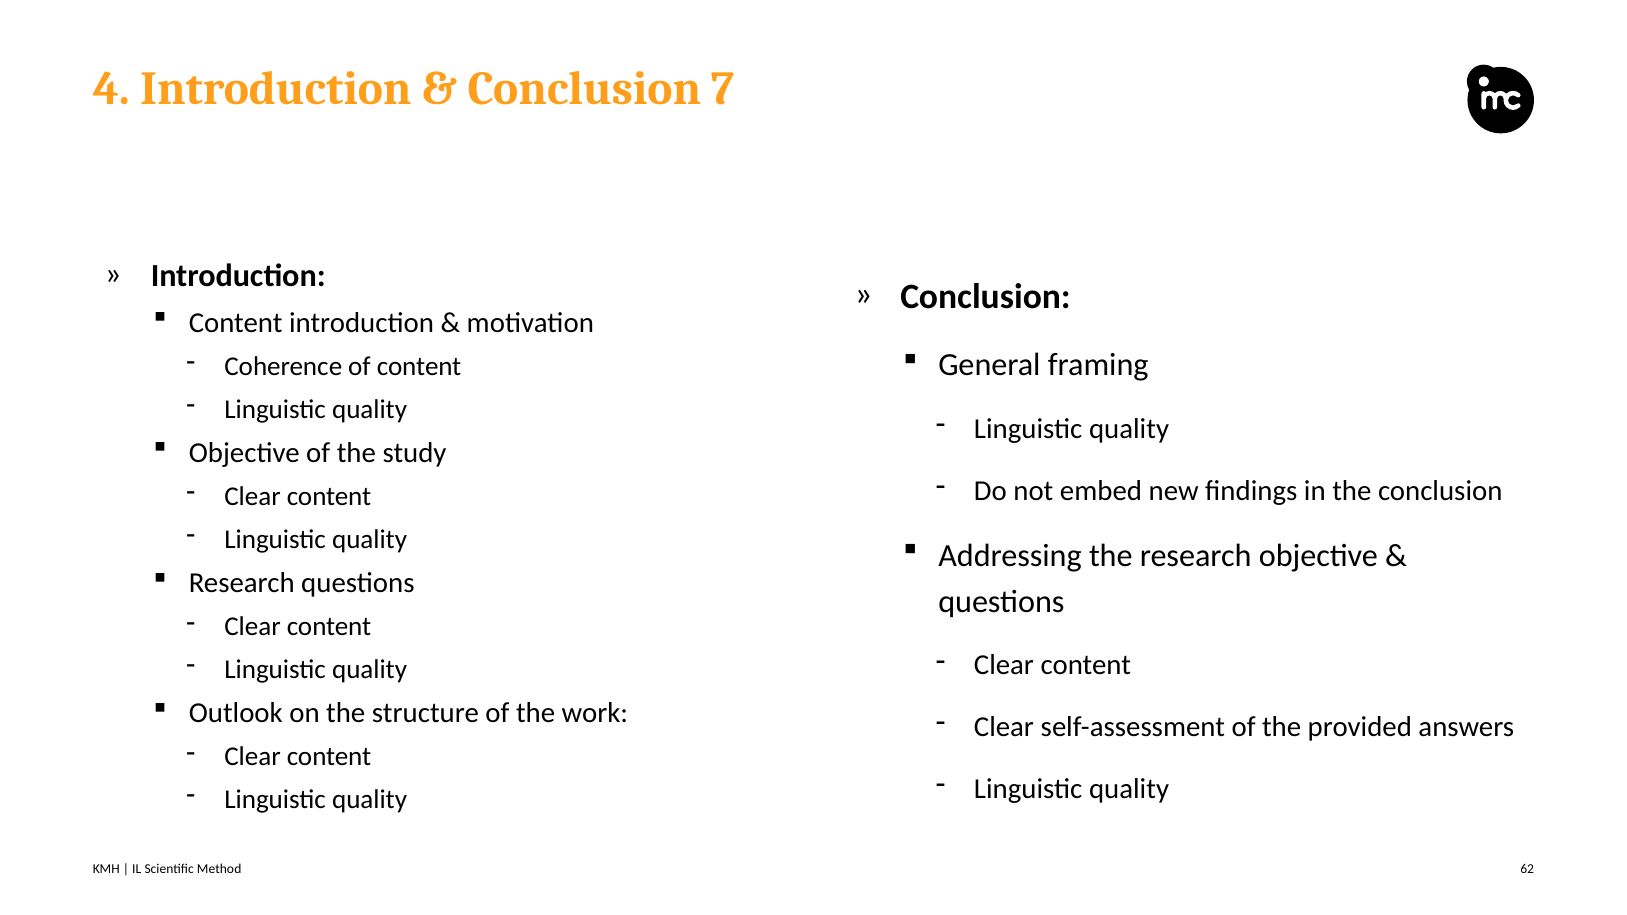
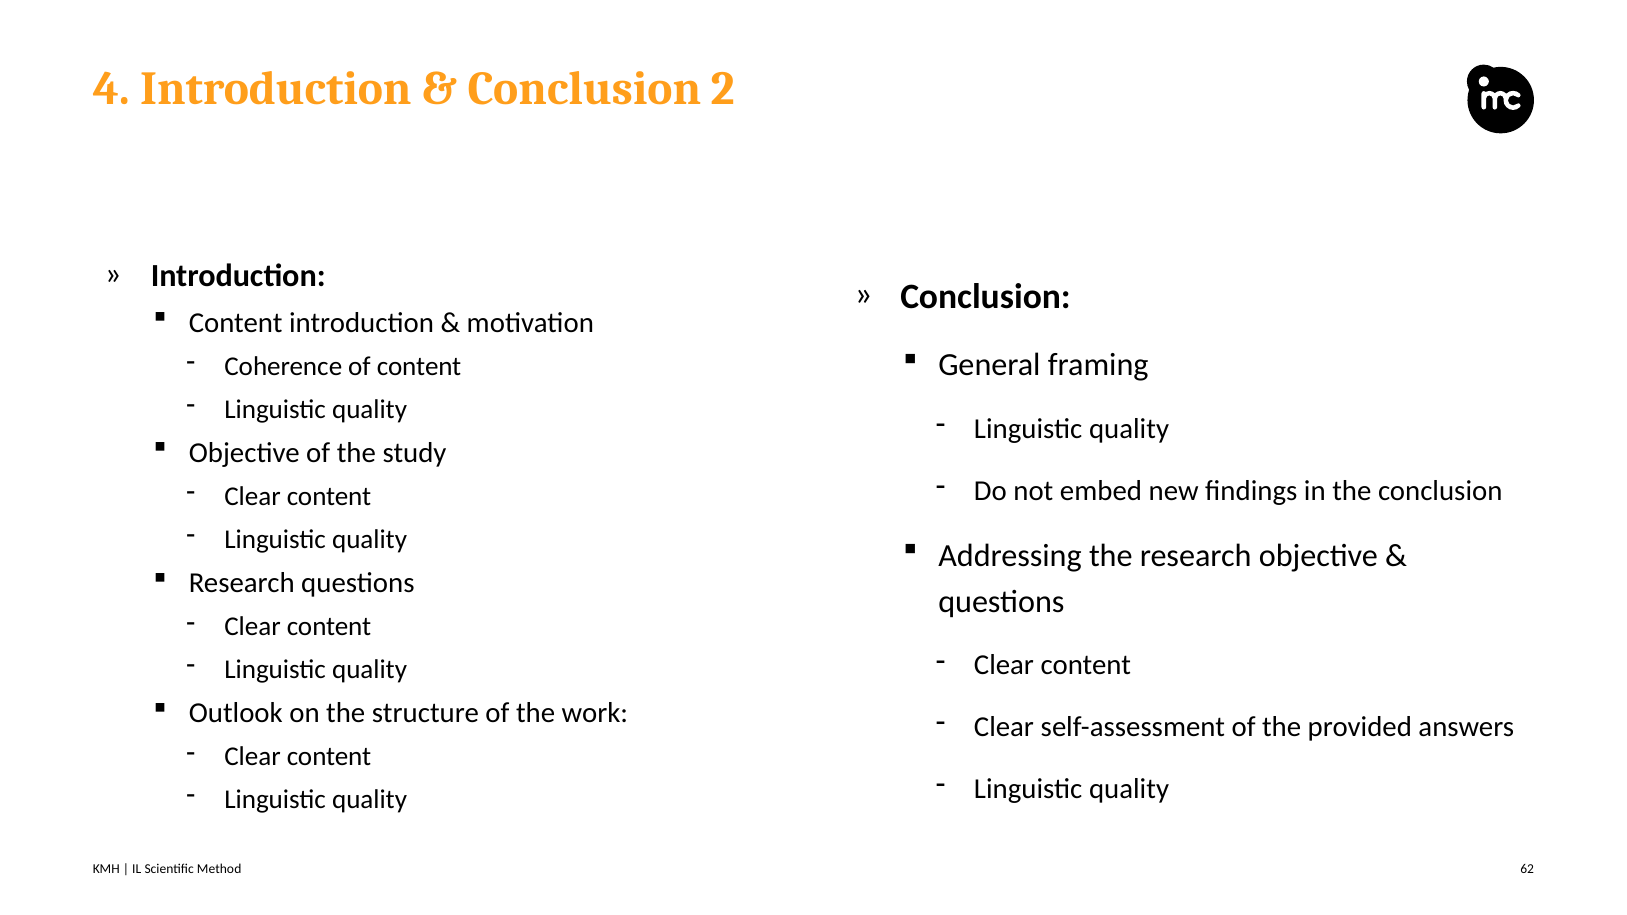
7: 7 -> 2
